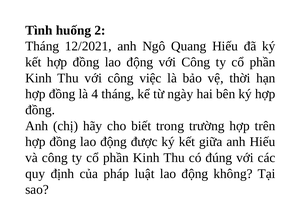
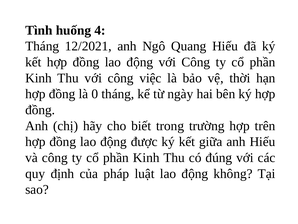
2: 2 -> 4
4: 4 -> 0
